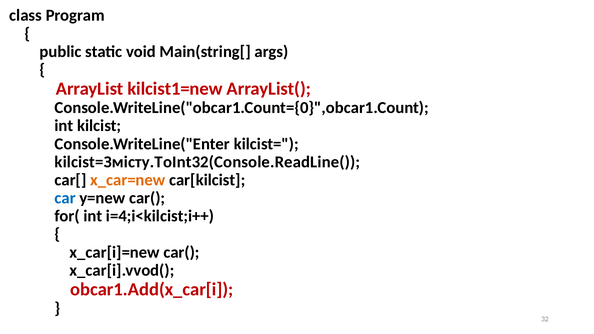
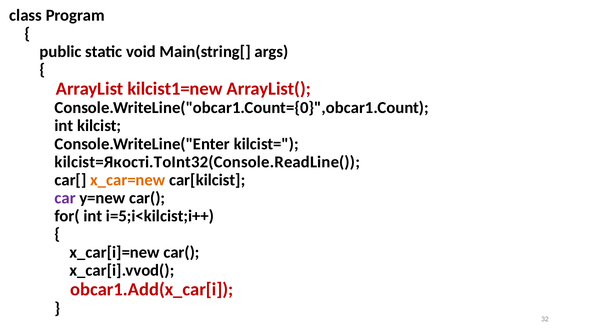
kilcist=Змісту.ToInt32(Console.ReadLine(: kilcist=Змісту.ToInt32(Console.ReadLine( -> kilcist=Якості.ToInt32(Console.ReadLine(
car colour: blue -> purple
i=4;i<kilcist;i++: i=4;i<kilcist;i++ -> i=5;i<kilcist;i++
